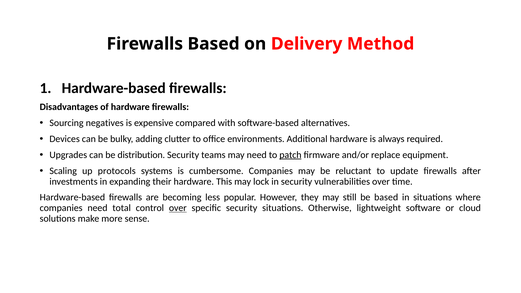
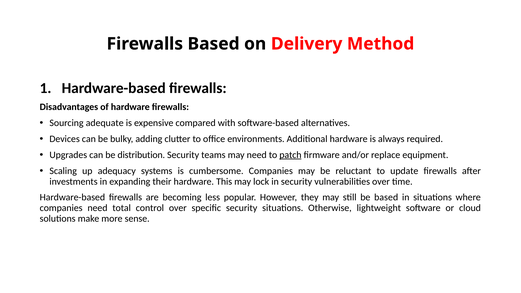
negatives: negatives -> adequate
protocols: protocols -> adequacy
over at (178, 208) underline: present -> none
